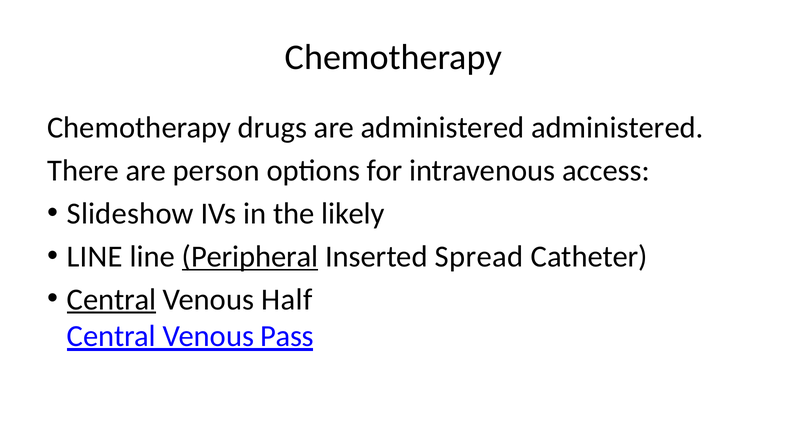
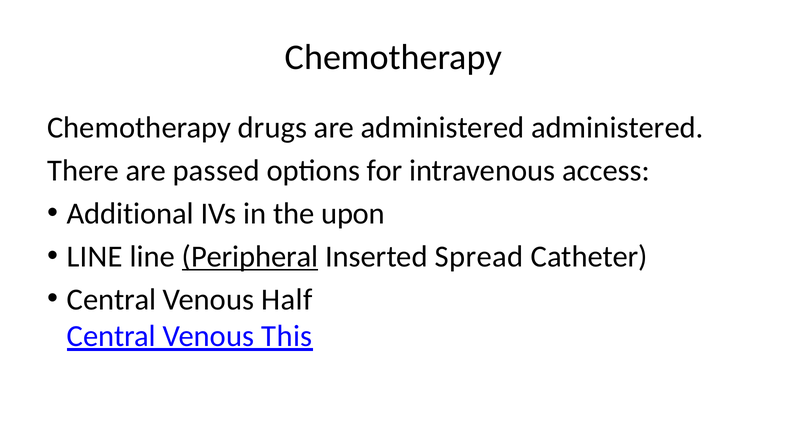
person: person -> passed
Slideshow: Slideshow -> Additional
likely: likely -> upon
Central at (112, 299) underline: present -> none
Pass: Pass -> This
